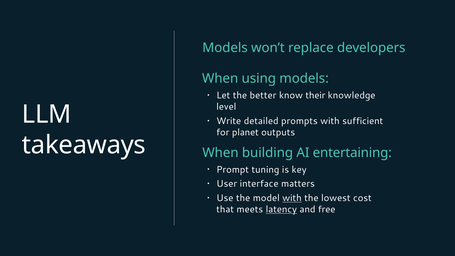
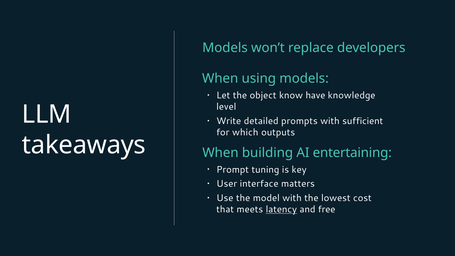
better: better -> object
their: their -> have
planet: planet -> which
with at (292, 198) underline: present -> none
